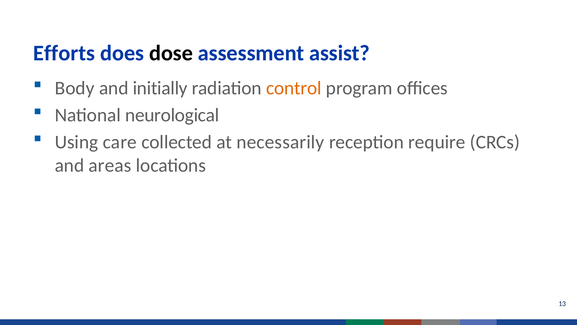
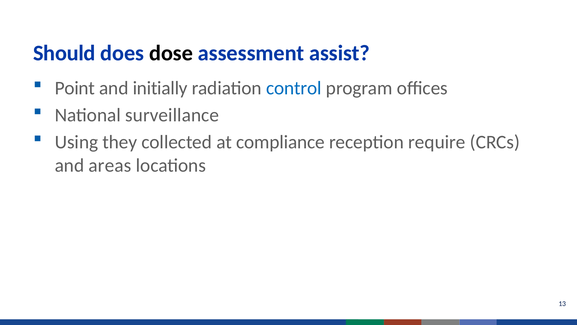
Efforts: Efforts -> Should
Body: Body -> Point
control colour: orange -> blue
neurological: neurological -> surveillance
care: care -> they
necessarily: necessarily -> compliance
